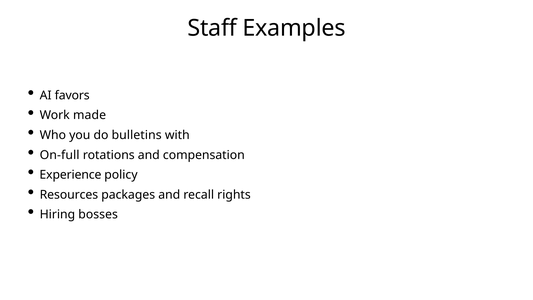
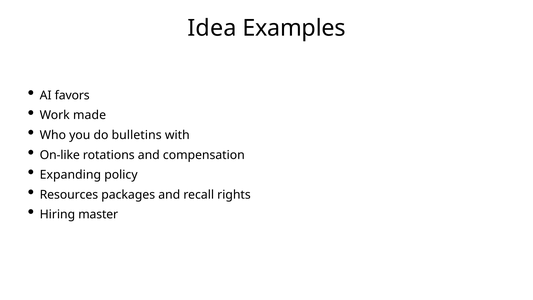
Staff: Staff -> Idea
On-full: On-full -> On-like
Experience: Experience -> Expanding
bosses: bosses -> master
